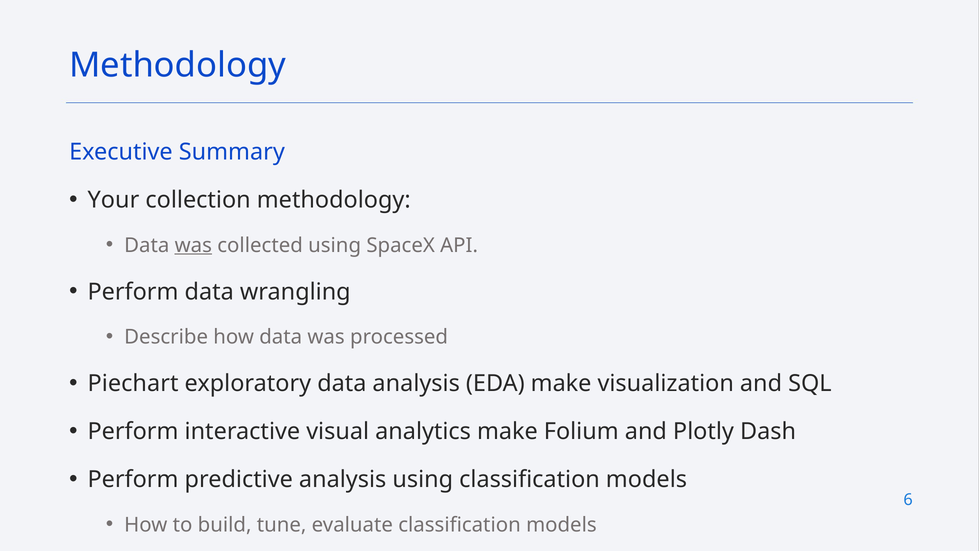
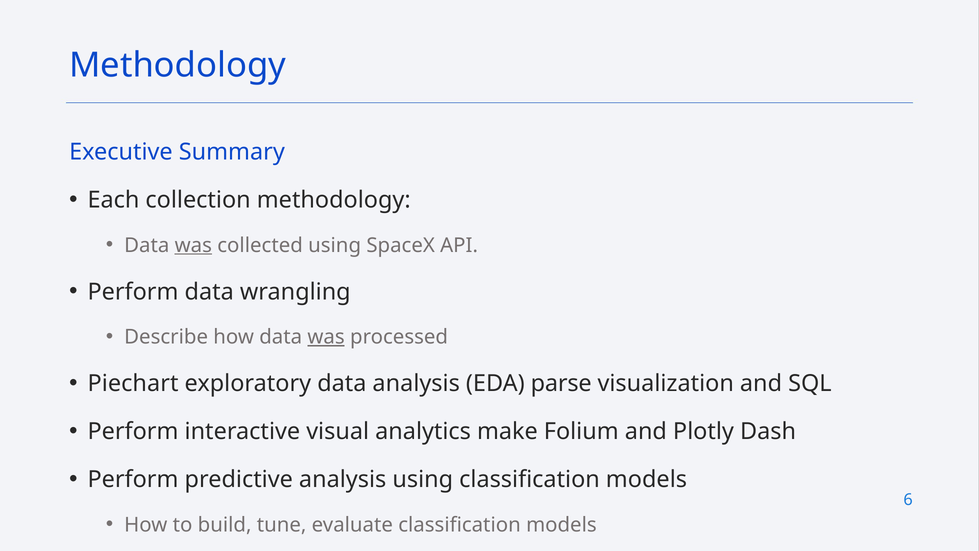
Your: Your -> Each
was at (326, 337) underline: none -> present
EDA make: make -> parse
